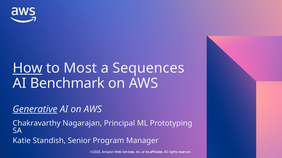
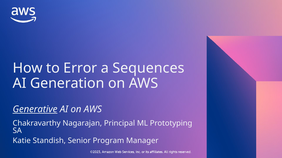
How underline: present -> none
Most: Most -> Error
Benchmark: Benchmark -> Generation
